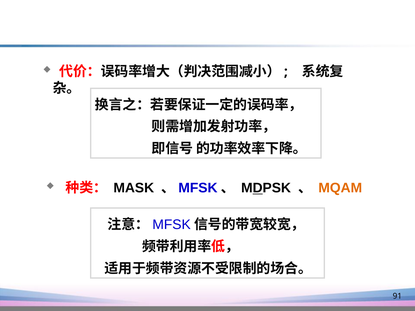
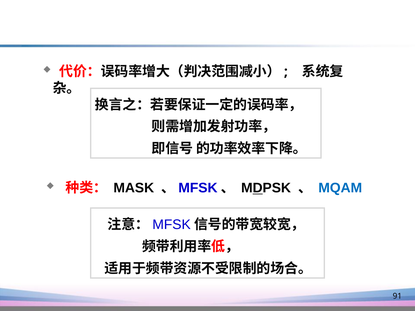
MQAM colour: orange -> blue
